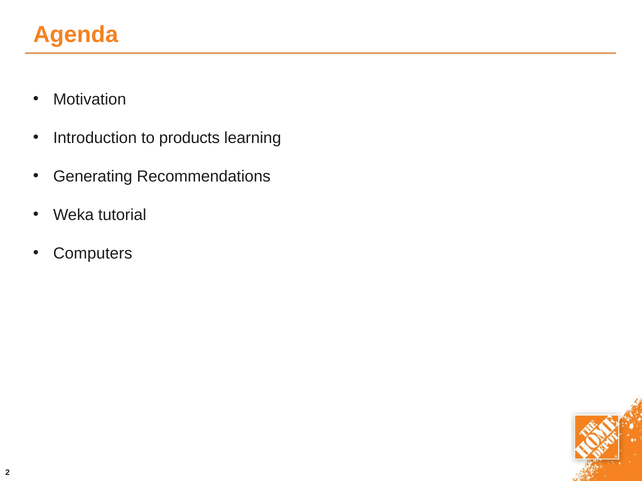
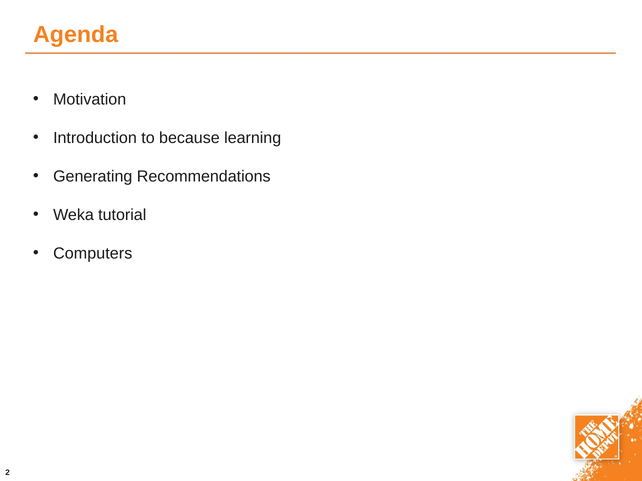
products: products -> because
